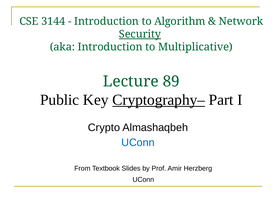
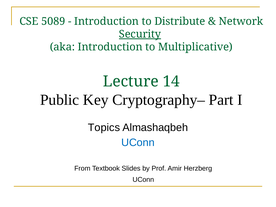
3144: 3144 -> 5089
Algorithm: Algorithm -> Distribute
89: 89 -> 14
Cryptography– underline: present -> none
Crypto: Crypto -> Topics
